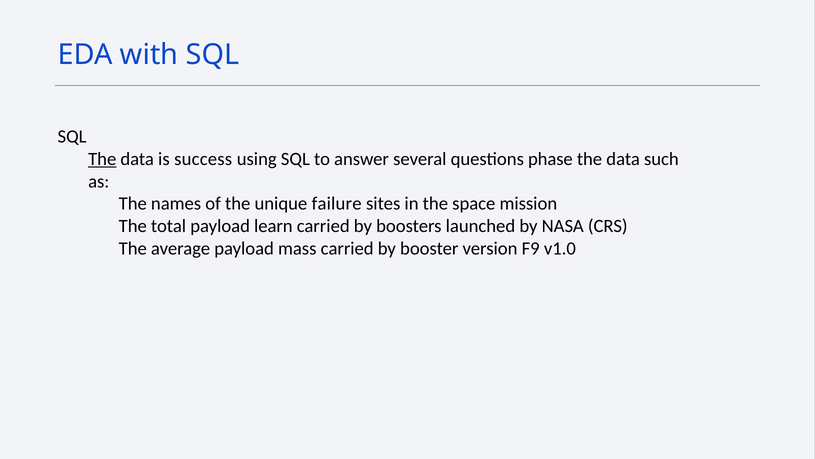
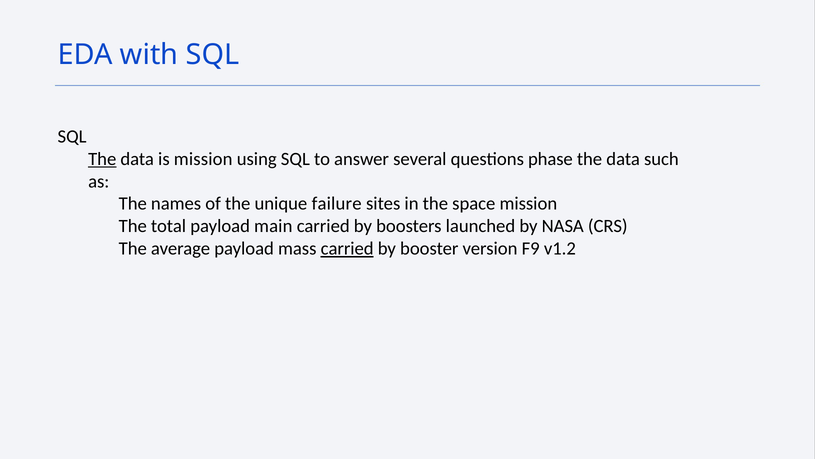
is success: success -> mission
learn: learn -> main
carried at (347, 248) underline: none -> present
v1.0: v1.0 -> v1.2
